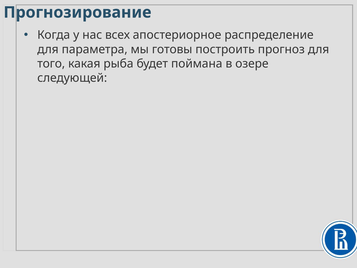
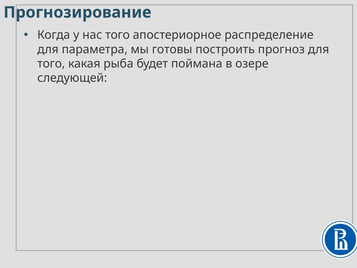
нас всех: всех -> того
